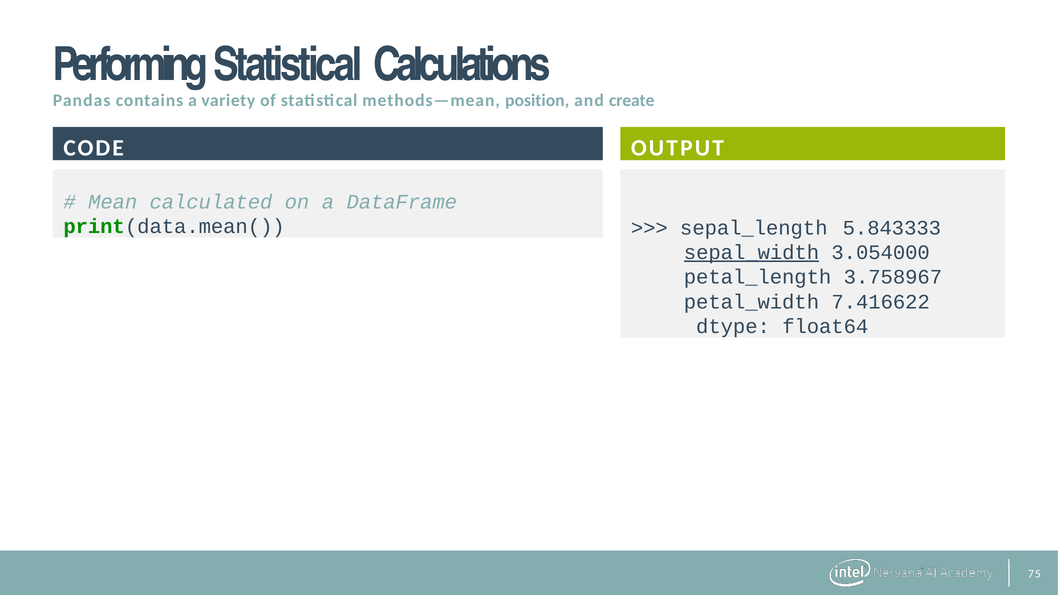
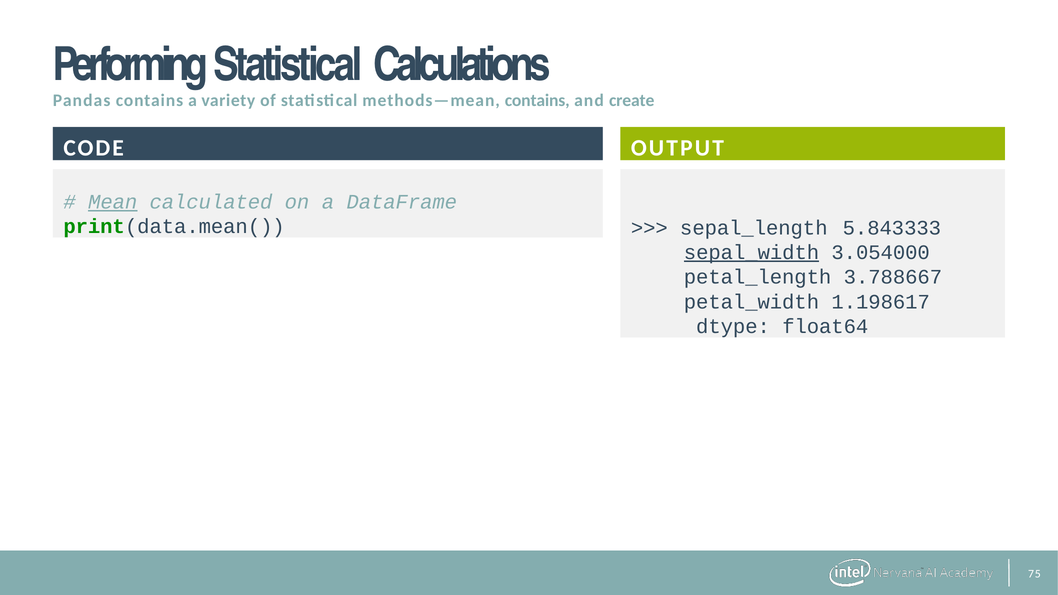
methods—mean position: position -> contains
Mean underline: none -> present
3.758967: 3.758967 -> 3.788667
7.416622: 7.416622 -> 1.198617
